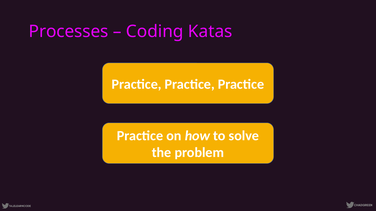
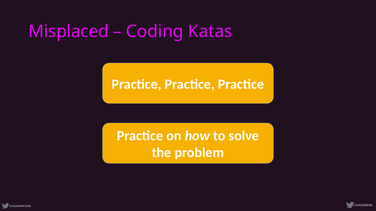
Processes: Processes -> Misplaced
